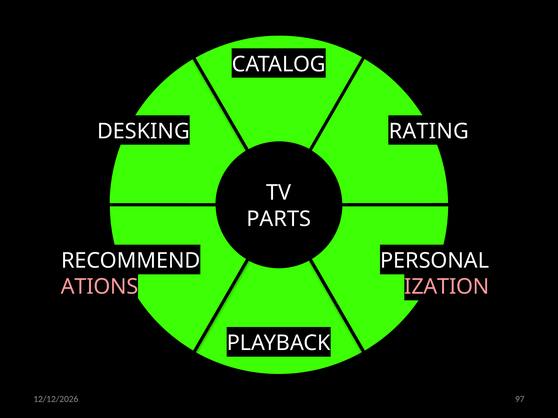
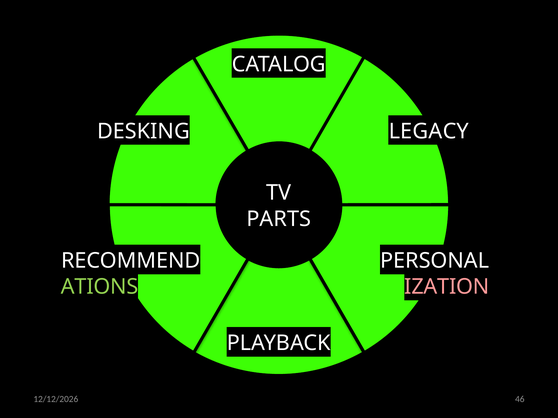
RATING: RATING -> LEGACY
ATIONS colour: pink -> light green
97: 97 -> 46
